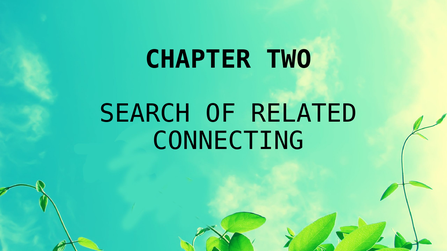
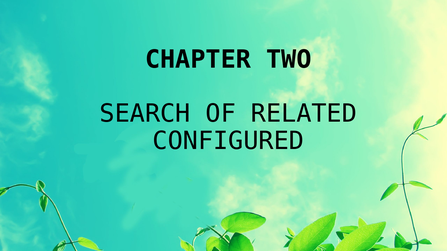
CONNECTING: CONNECTING -> CONFIGURED
